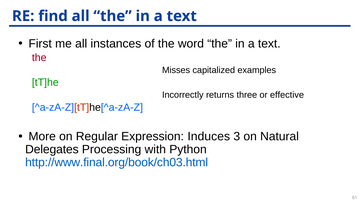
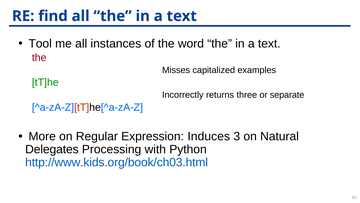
First: First -> Tool
effective: effective -> separate
http://www.final.org/book/ch03.html: http://www.final.org/book/ch03.html -> http://www.kids.org/book/ch03.html
